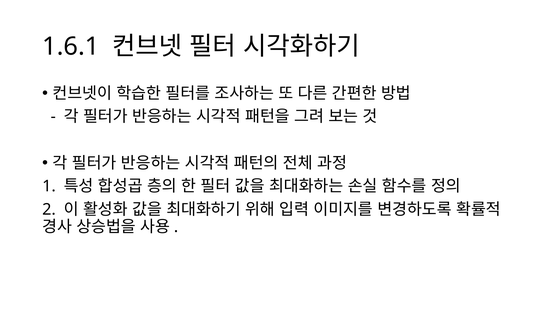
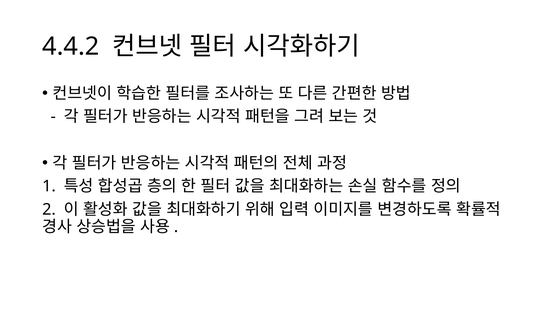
1.6.1: 1.6.1 -> 4.4.2
